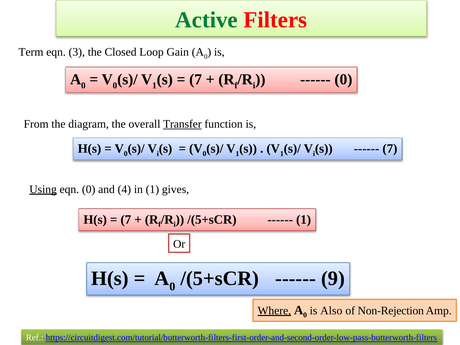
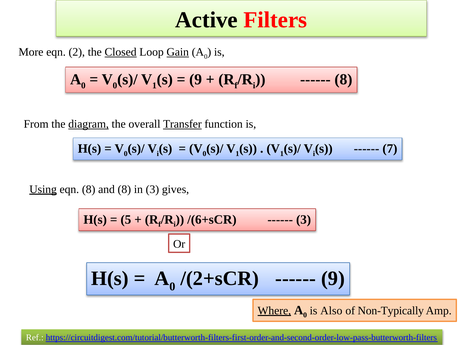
Active colour: green -> black
Term: Term -> More
3: 3 -> 2
Closed underline: none -> present
Gain underline: none -> present
7 at (196, 80): 7 -> 9
0 at (343, 80): 0 -> 8
diagram underline: none -> present
eqn 0: 0 -> 8
and 4: 4 -> 8
in 1: 1 -> 3
7 at (126, 220): 7 -> 5
/(5+sCR at (212, 220): /(5+sCR -> /(6+sCR
1 at (304, 220): 1 -> 3
/(5+sCR at (220, 279): /(5+sCR -> /(2+sCR
Non-Rejection: Non-Rejection -> Non-Typically
